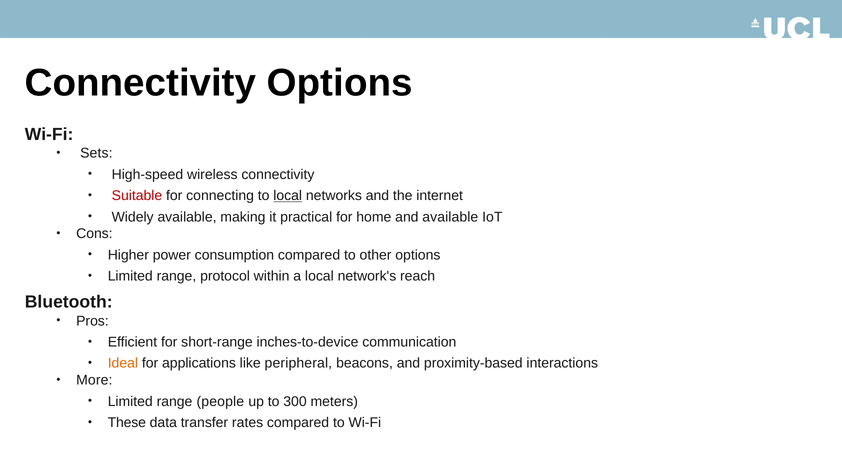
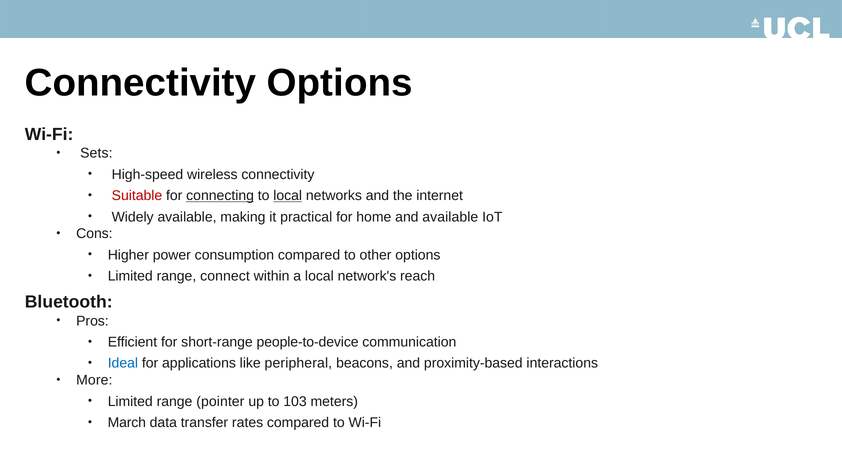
connecting underline: none -> present
protocol: protocol -> connect
inches-to-device: inches-to-device -> people-to-device
Ideal colour: orange -> blue
people: people -> pointer
300: 300 -> 103
These: These -> March
